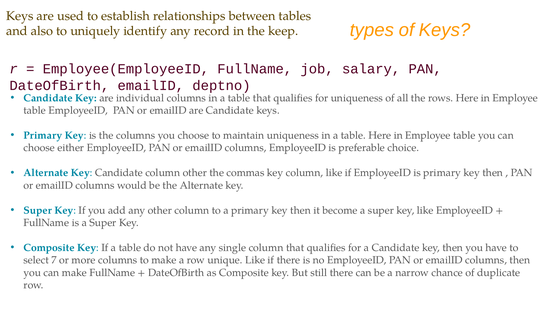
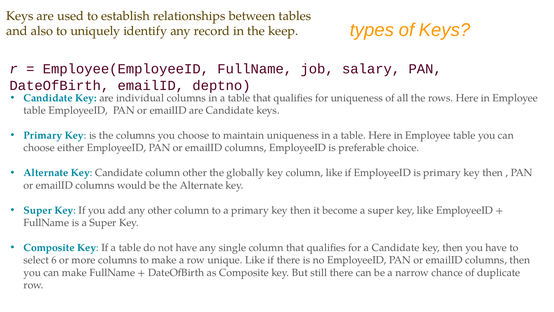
commas: commas -> globally
7: 7 -> 6
